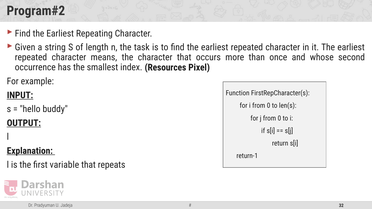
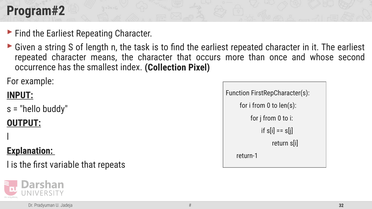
Resources: Resources -> Collection
